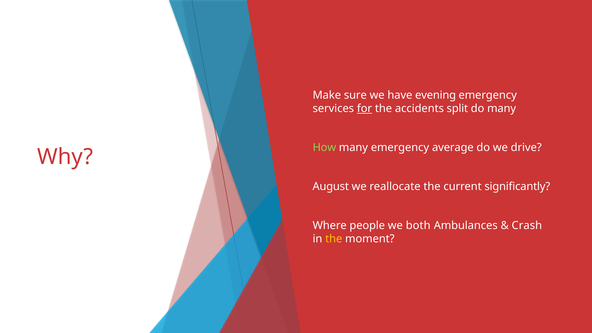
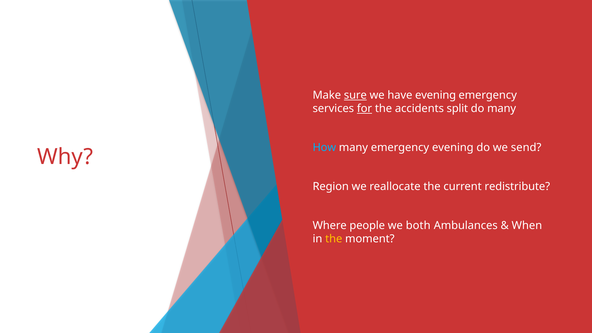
sure underline: none -> present
How colour: light green -> light blue
emergency average: average -> evening
drive: drive -> send
August: August -> Region
significantly: significantly -> redistribute
Crash: Crash -> When
